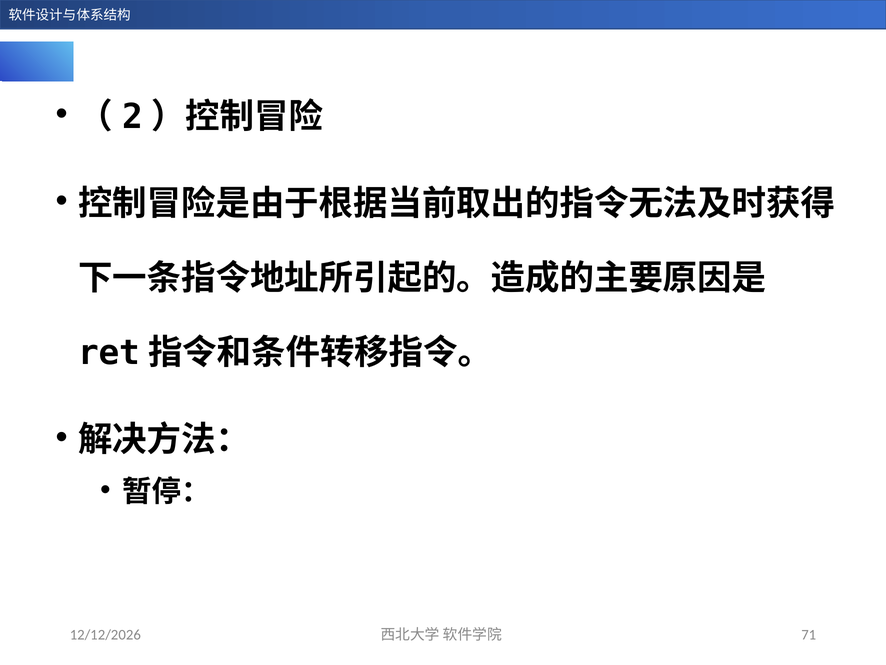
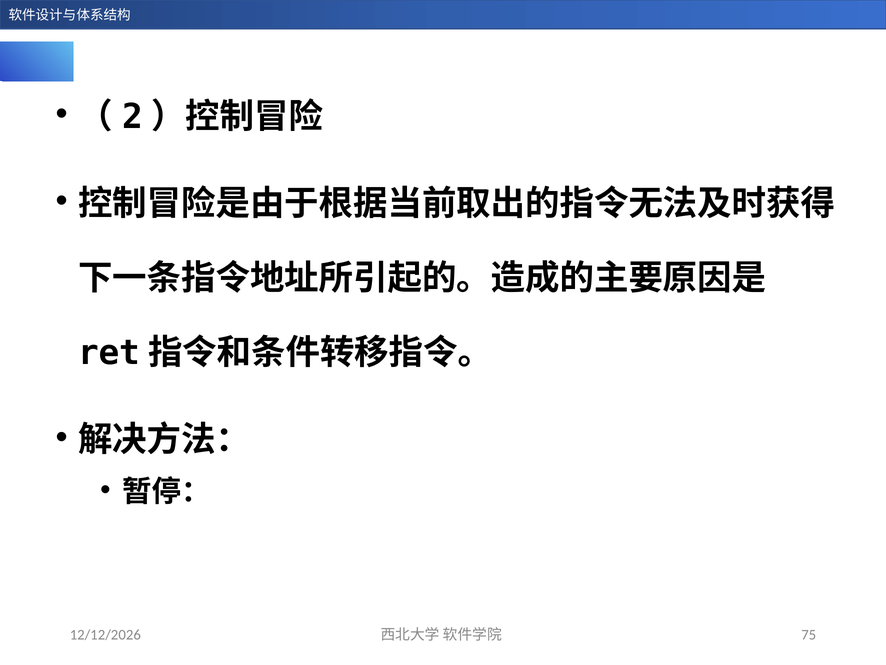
71: 71 -> 75
